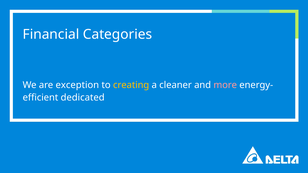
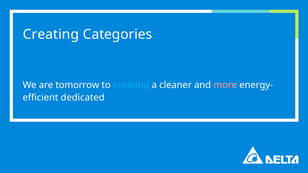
Financial at (51, 34): Financial -> Creating
exception: exception -> tomorrow
creating at (131, 85) colour: yellow -> light blue
